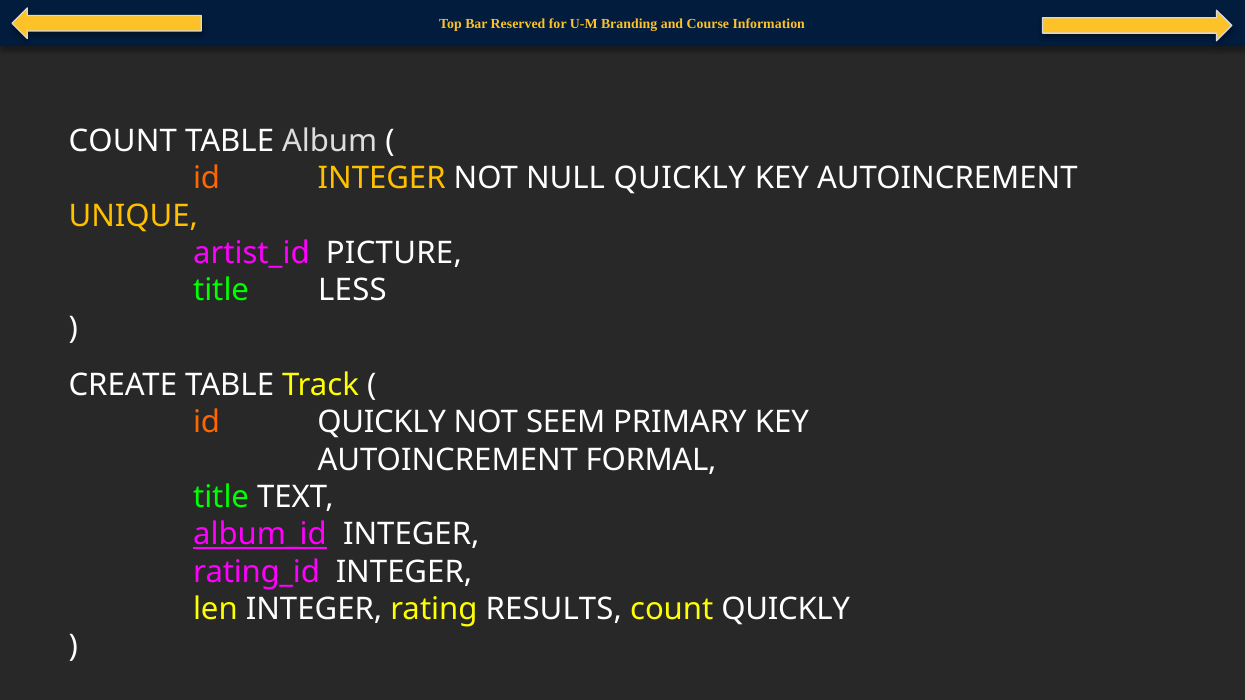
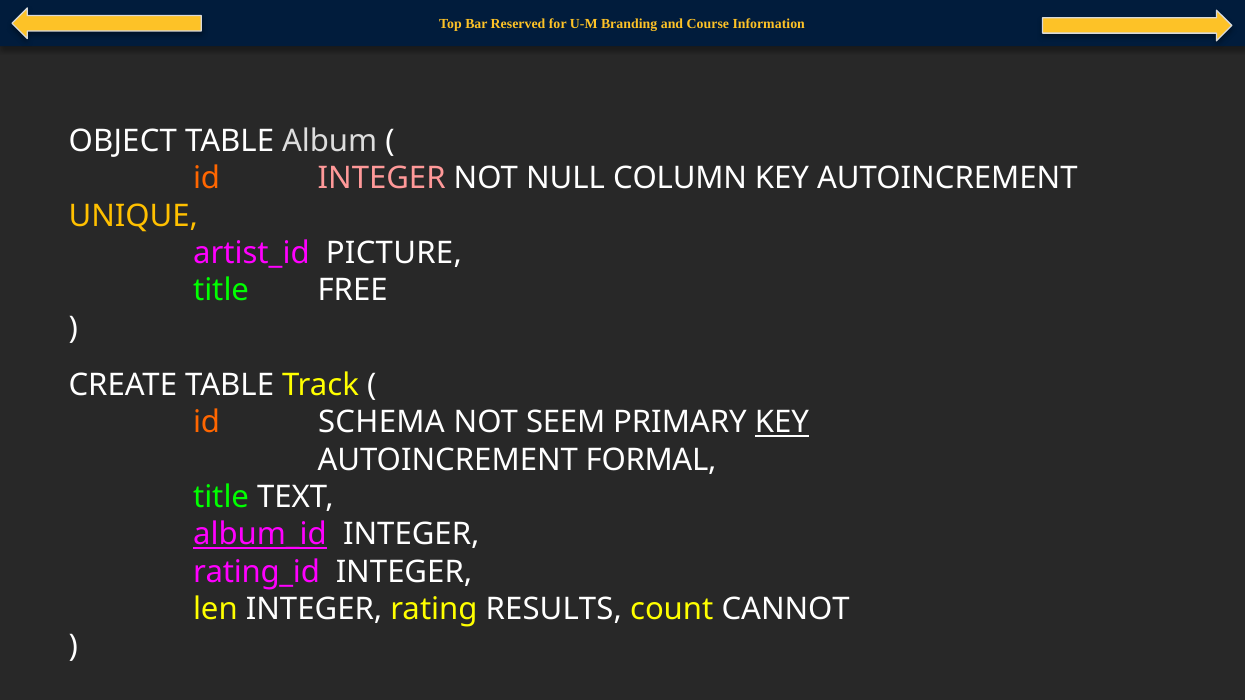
COUNT at (123, 141): COUNT -> OBJECT
INTEGER at (382, 179) colour: yellow -> pink
NULL QUICKLY: QUICKLY -> COLUMN
LESS: LESS -> FREE
id QUICKLY: QUICKLY -> SCHEMA
KEY at (782, 423) underline: none -> present
count QUICKLY: QUICKLY -> CANNOT
